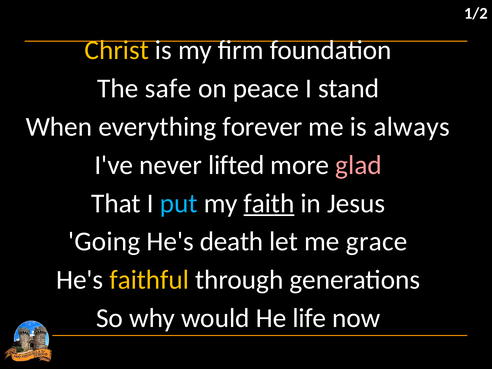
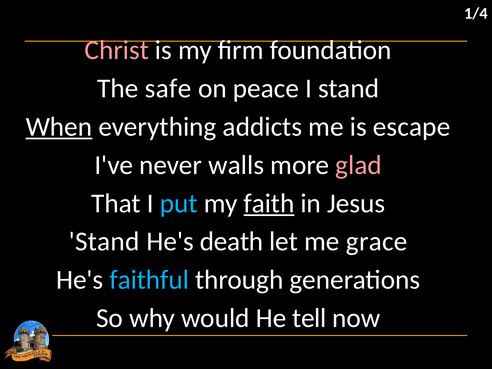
1/2: 1/2 -> 1/4
Christ colour: yellow -> pink
When underline: none -> present
forever: forever -> addicts
always: always -> escape
lifted: lifted -> walls
Going at (104, 242): Going -> Stand
faithful colour: yellow -> light blue
life: life -> tell
